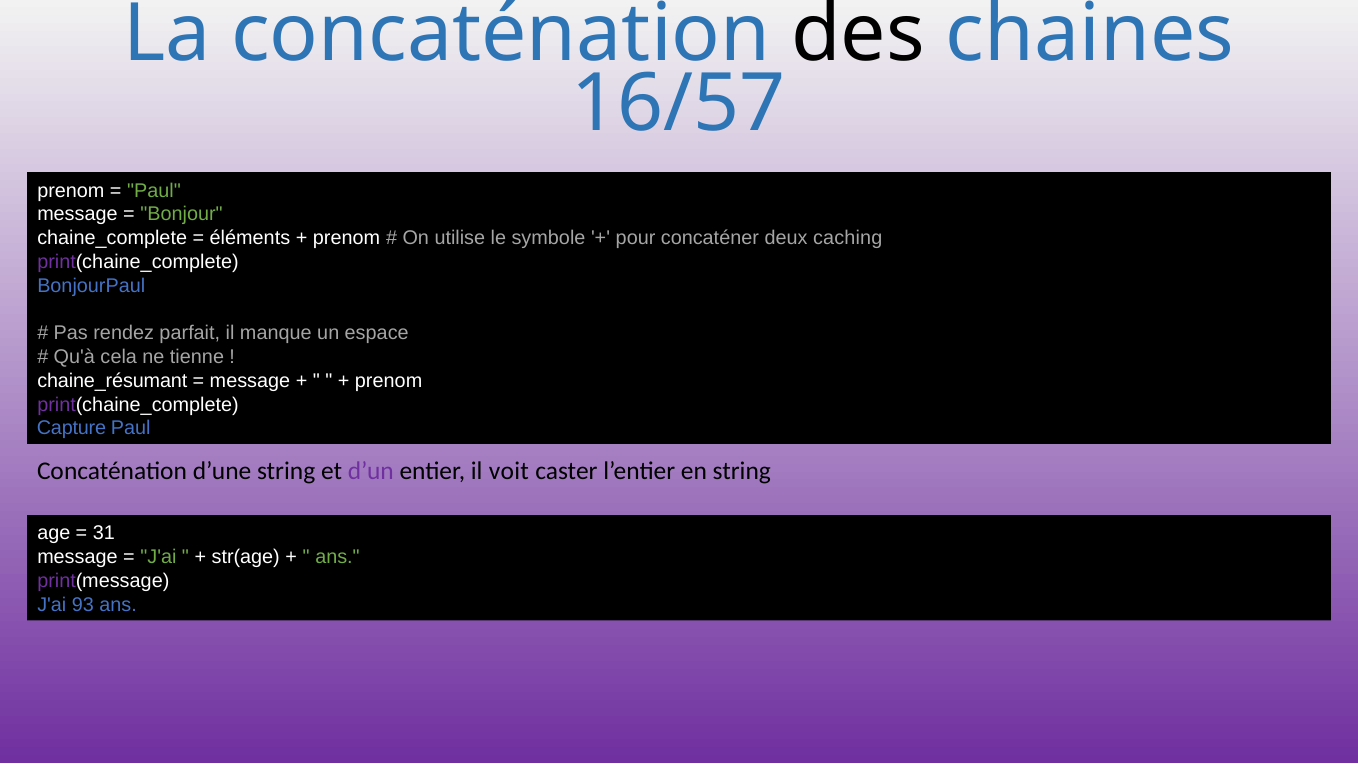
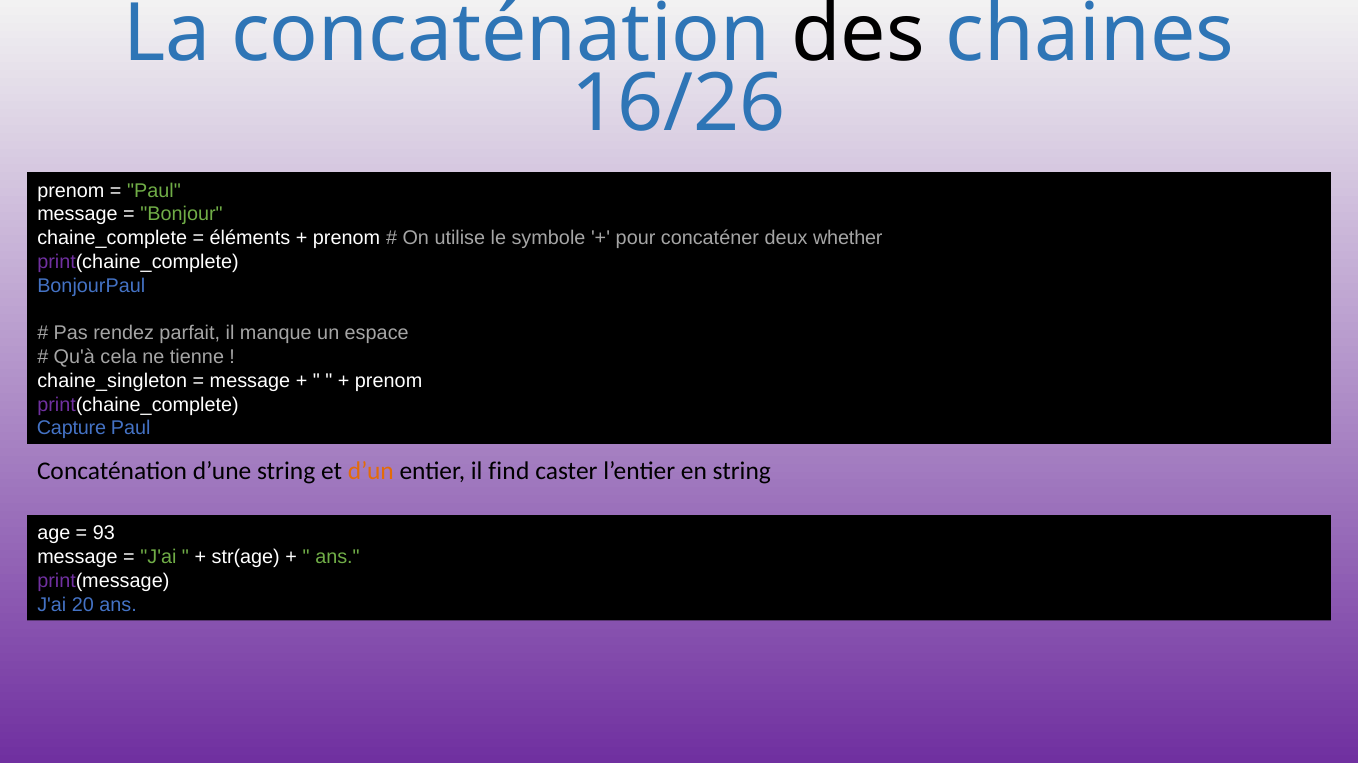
16/57: 16/57 -> 16/26
caching: caching -> whether
chaine_résumant: chaine_résumant -> chaine_singleton
d’un colour: purple -> orange
voit: voit -> find
31: 31 -> 93
93: 93 -> 20
